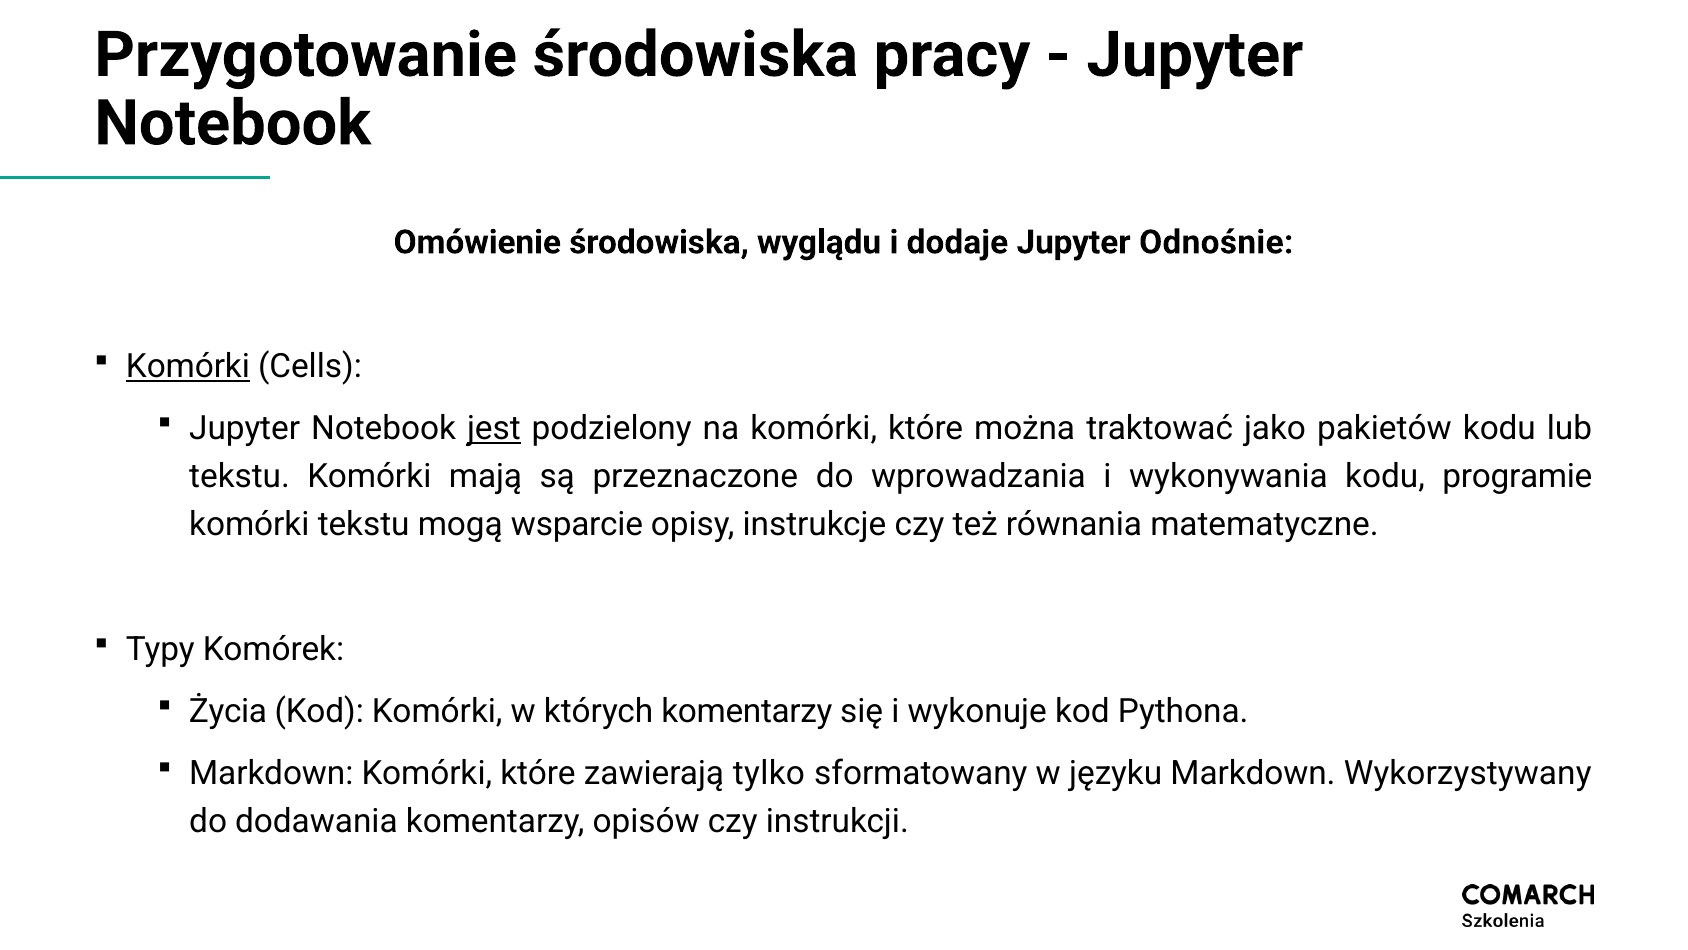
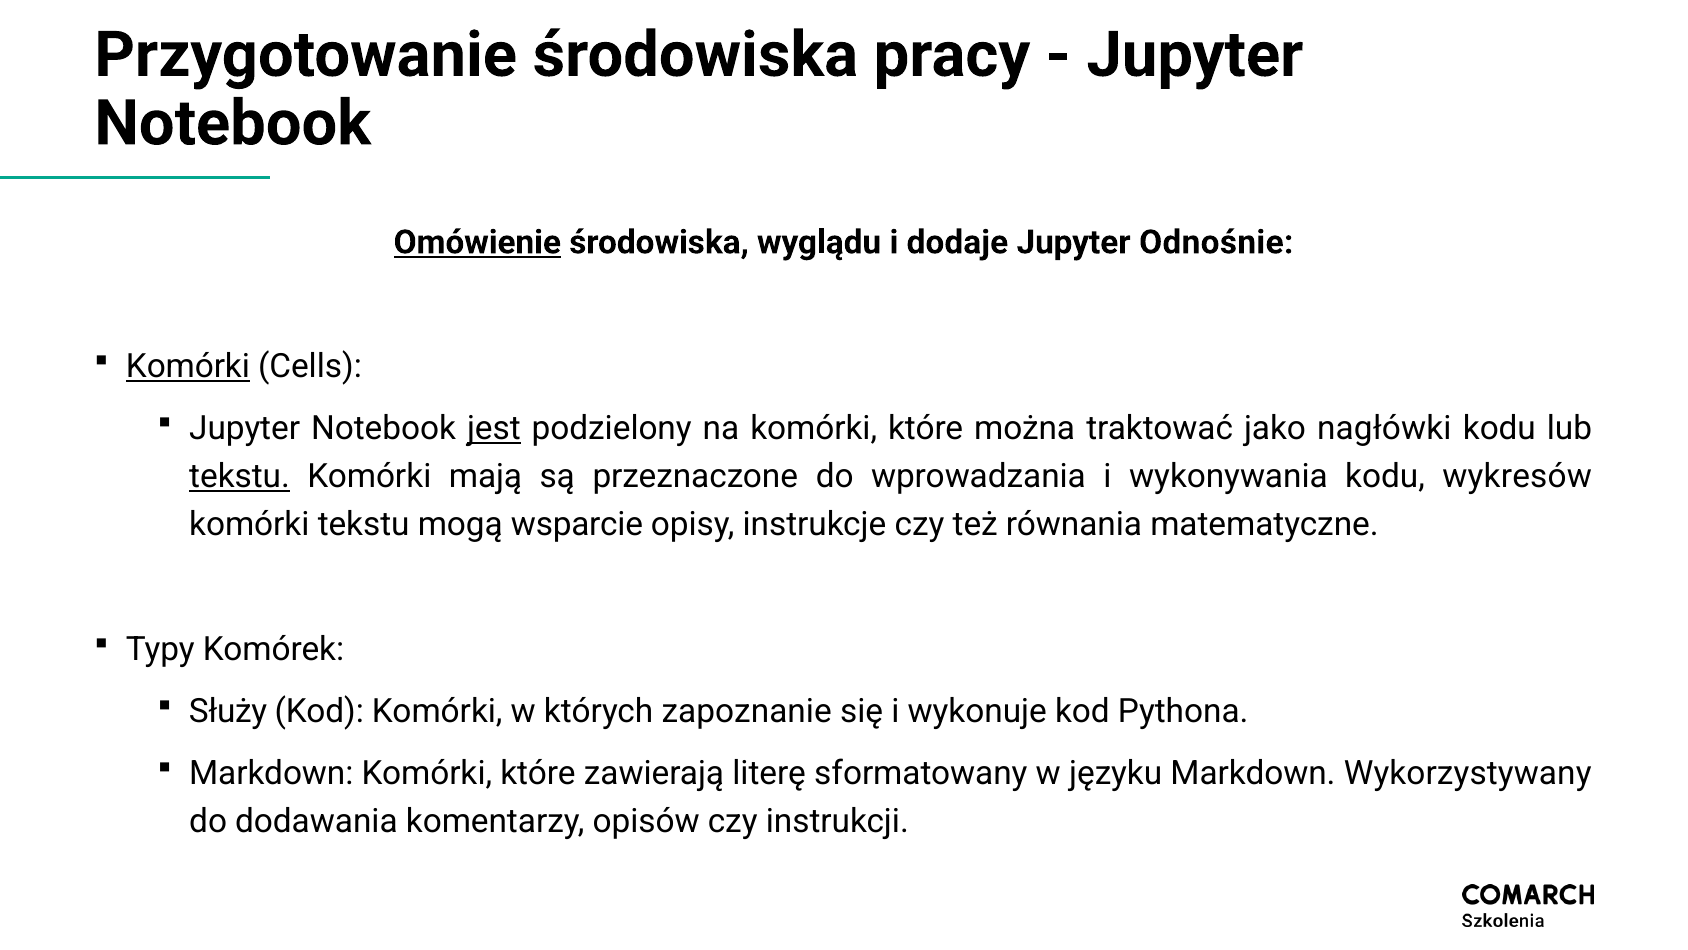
Omówienie underline: none -> present
pakietów: pakietów -> nagłówki
tekstu at (240, 477) underline: none -> present
programie: programie -> wykresów
Życia: Życia -> Służy
których komentarzy: komentarzy -> zapoznanie
tylko: tylko -> literę
